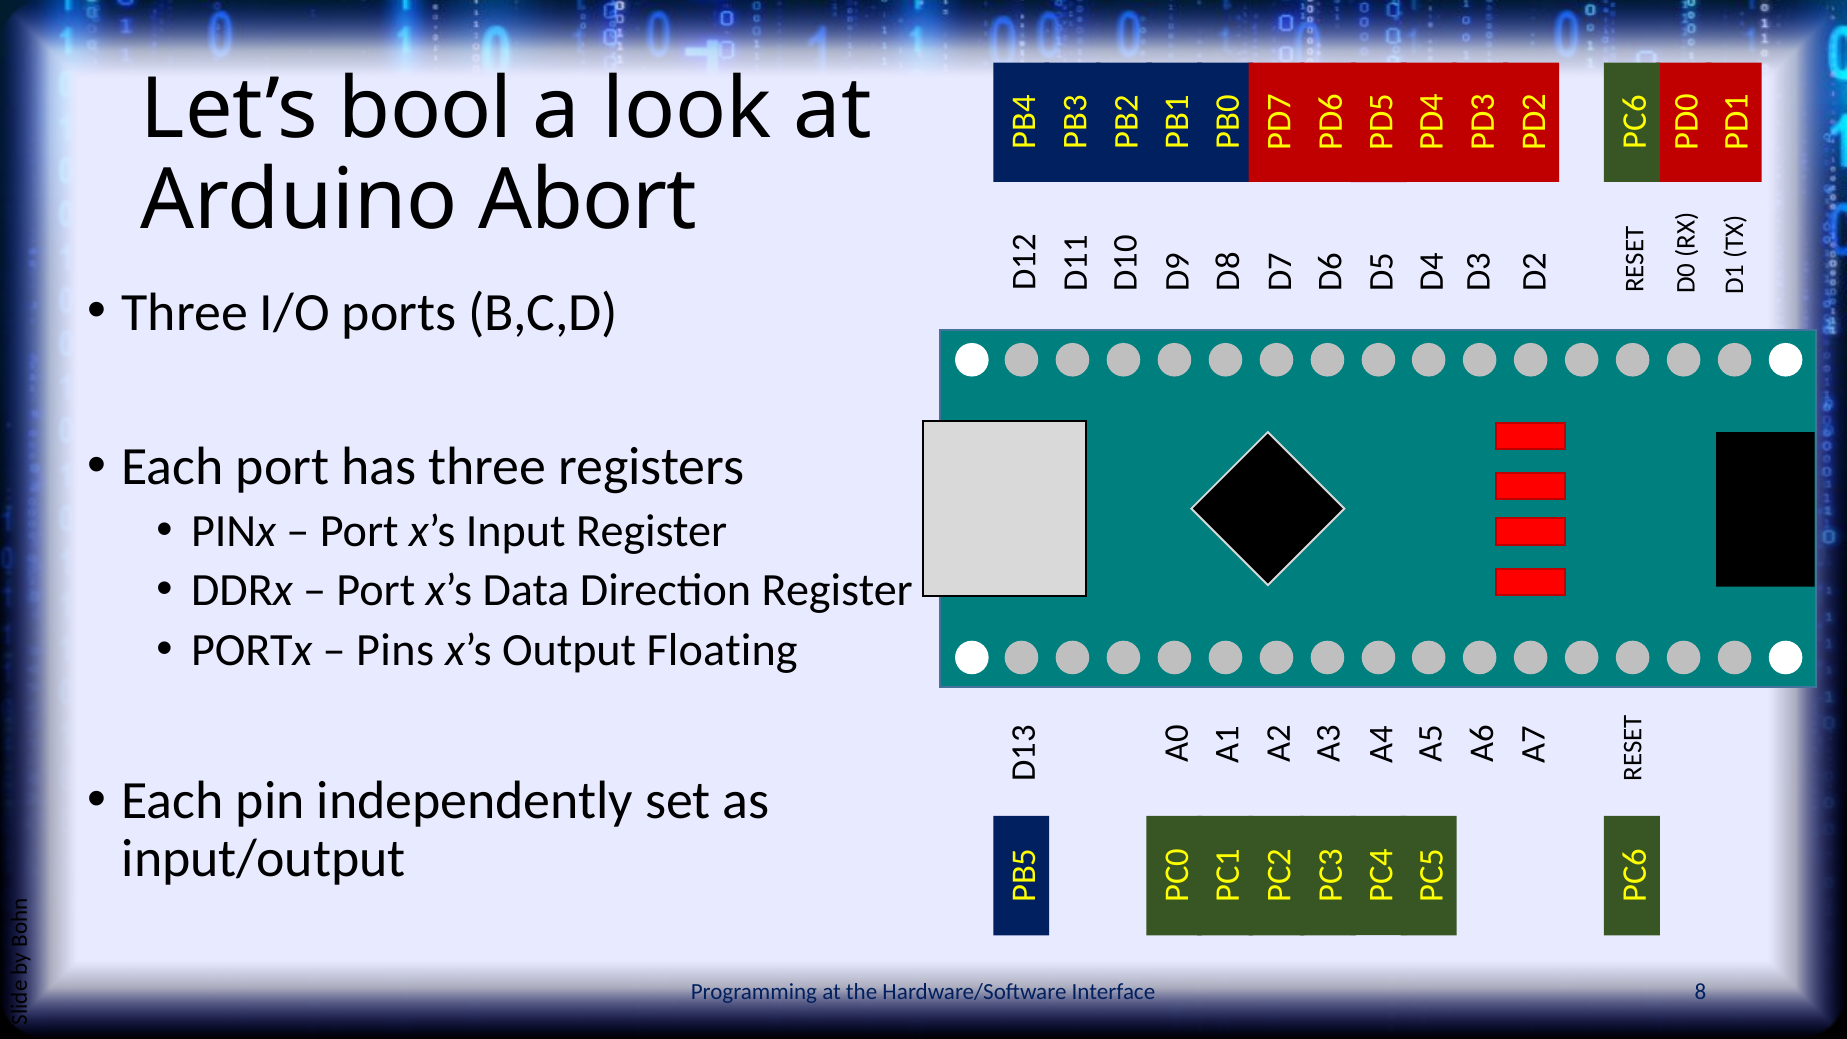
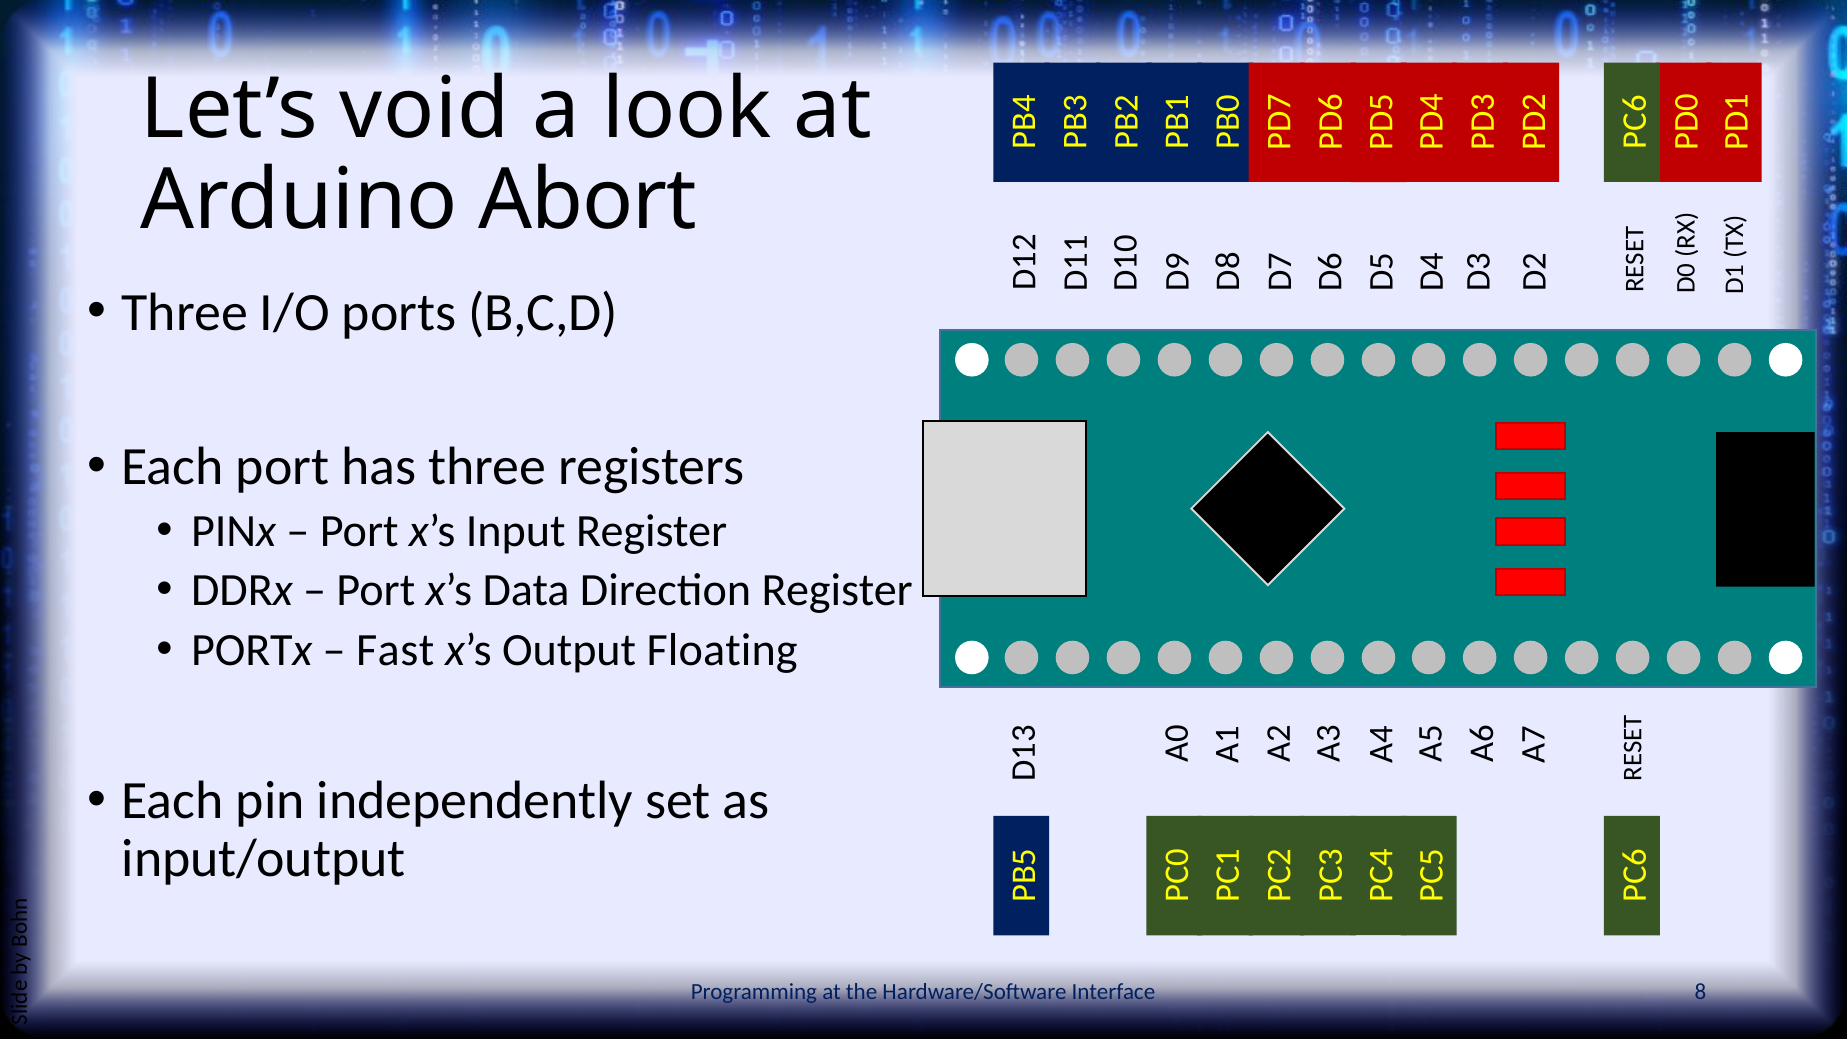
bool: bool -> void
Pins: Pins -> Fast
